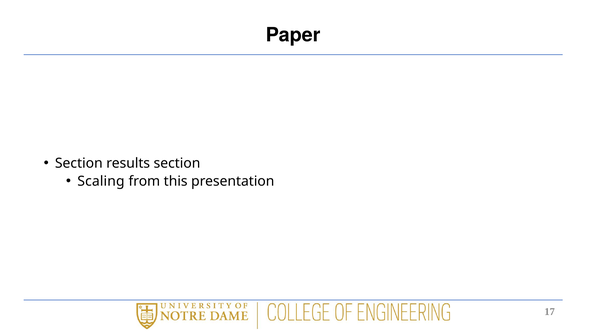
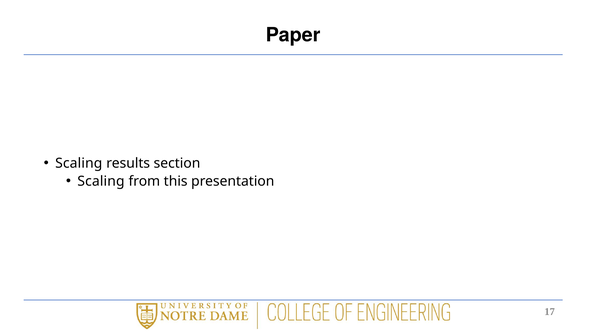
Section at (79, 163): Section -> Scaling
